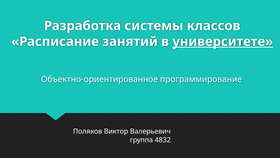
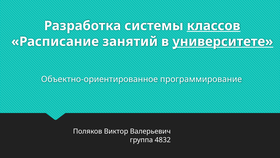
классов underline: none -> present
